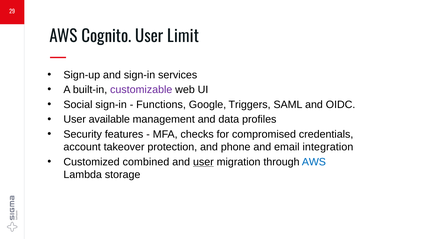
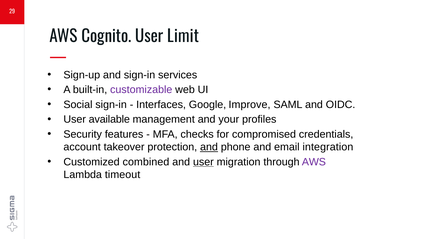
Functions: Functions -> Interfaces
Triggers: Triggers -> Improve
data: data -> your
and at (209, 147) underline: none -> present
AWS at (314, 162) colour: blue -> purple
storage: storage -> timeout
